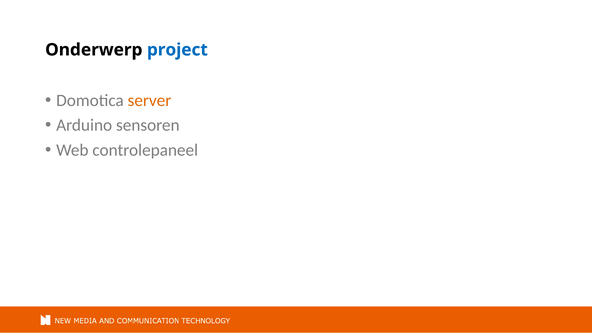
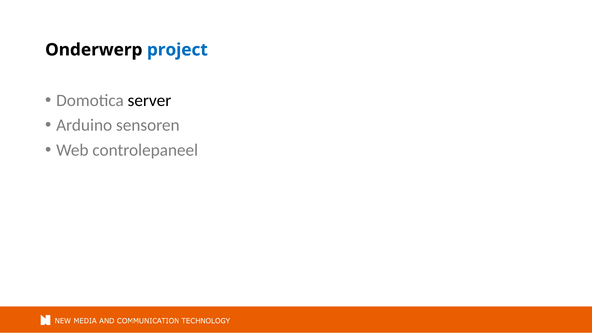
server colour: orange -> black
